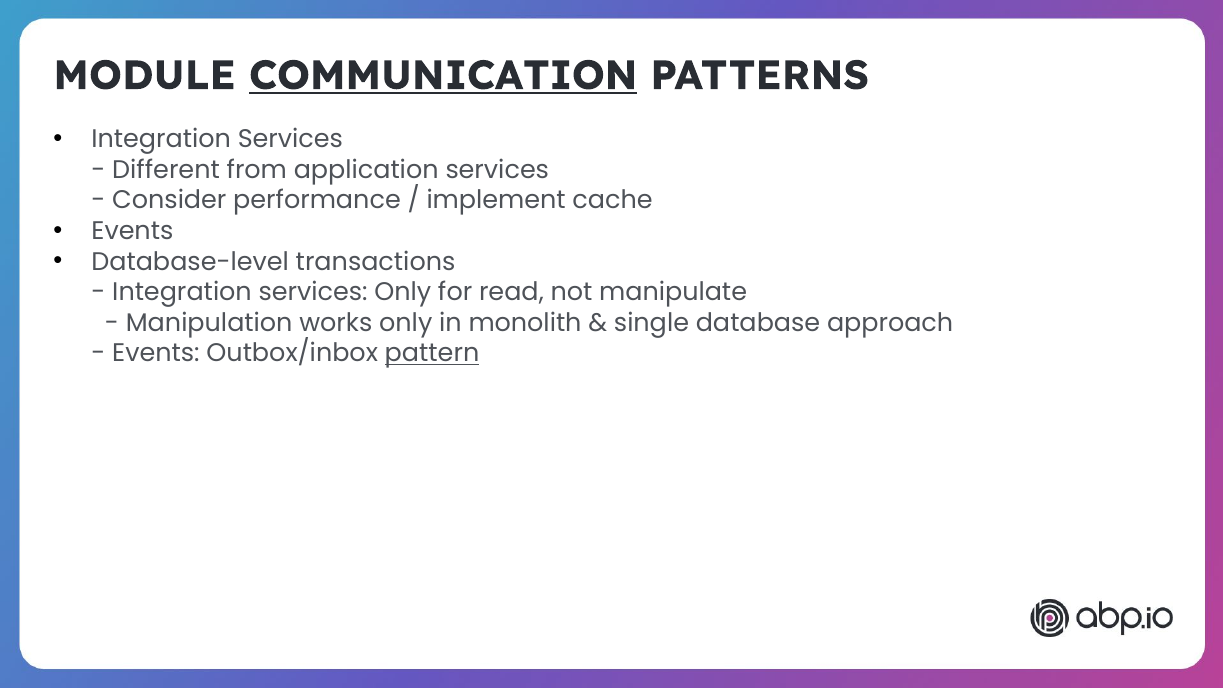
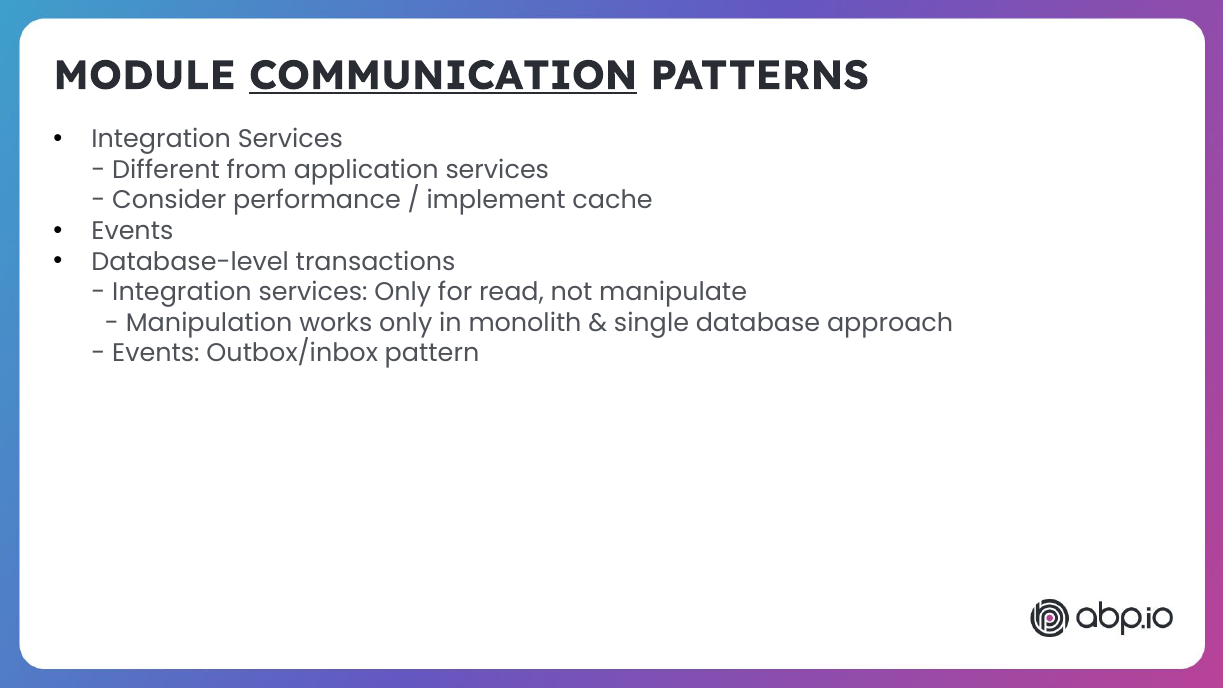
pattern underline: present -> none
